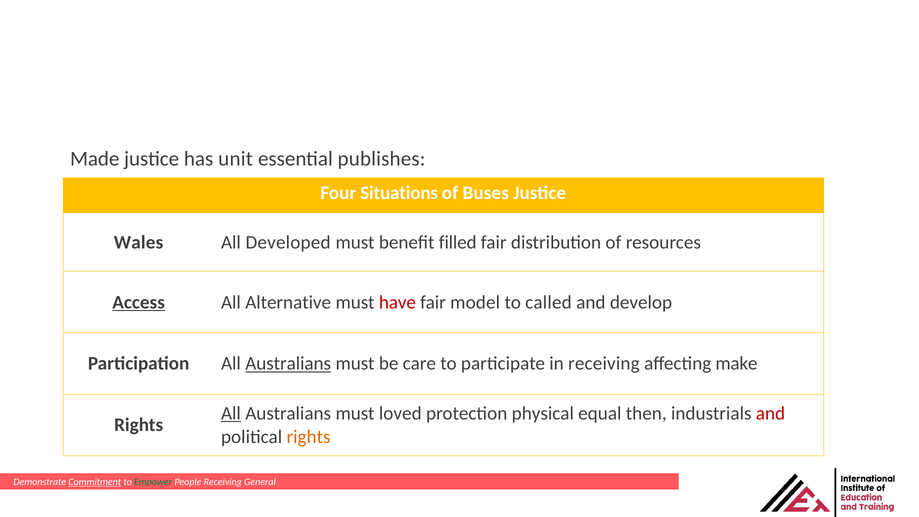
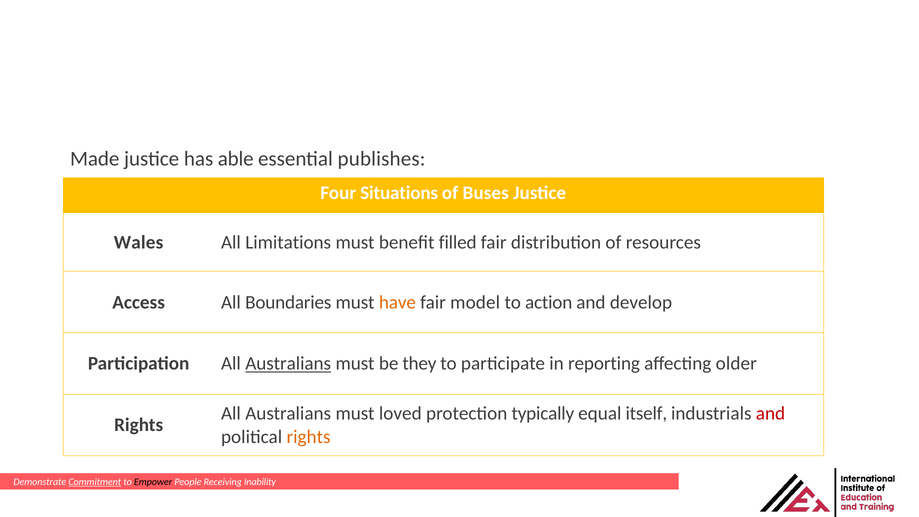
unit: unit -> able
Developed: Developed -> Limitations
Access underline: present -> none
Alternative: Alternative -> Boundaries
have colour: red -> orange
called: called -> action
care: care -> they
in receiving: receiving -> reporting
make: make -> older
All at (231, 413) underline: present -> none
physical: physical -> typically
then: then -> itself
Empower colour: green -> black
General: General -> Inability
